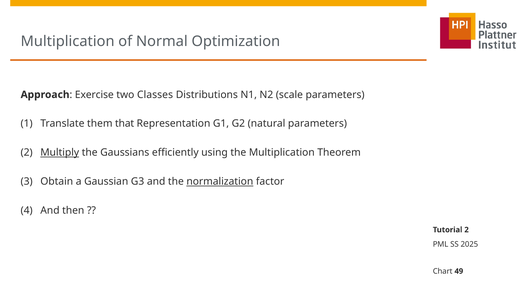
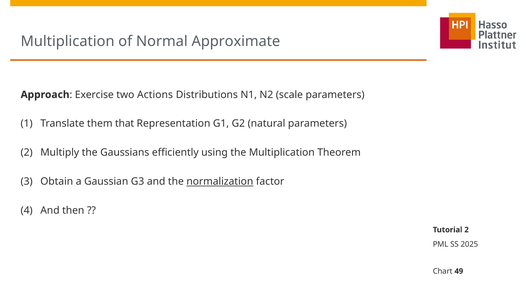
Optimization: Optimization -> Approximate
Classes: Classes -> Actions
Multiply underline: present -> none
